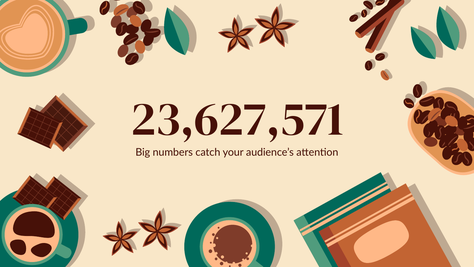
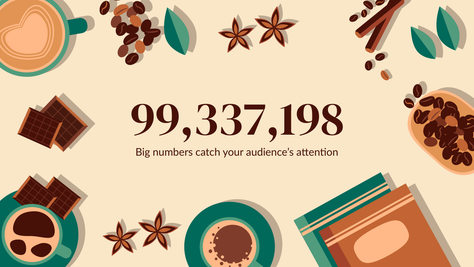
23,627,571: 23,627,571 -> 99,337,198
